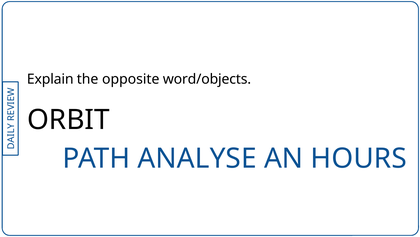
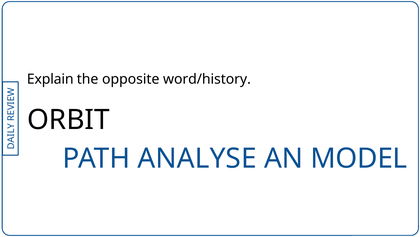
word/objects: word/objects -> word/history
HOURS: HOURS -> MODEL
